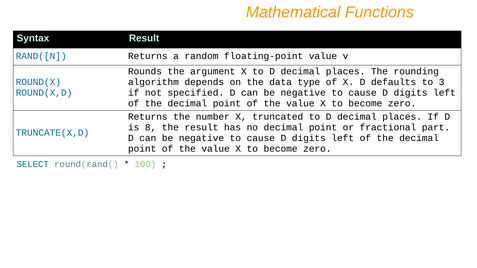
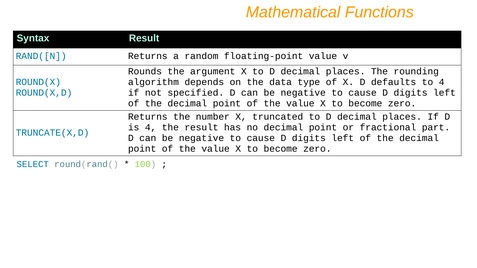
to 3: 3 -> 4
is 8: 8 -> 4
